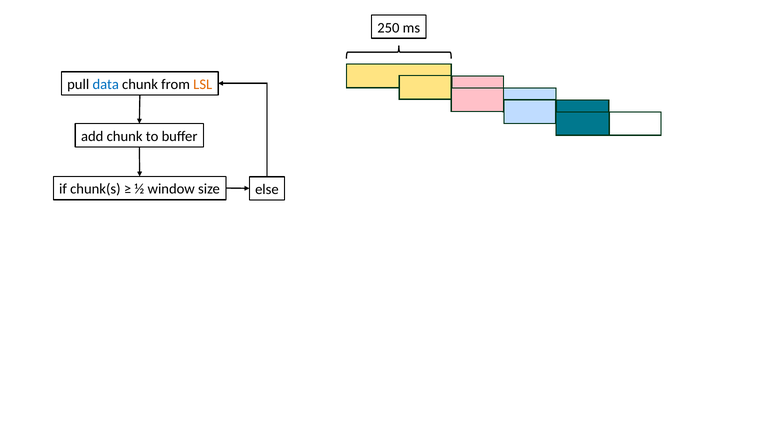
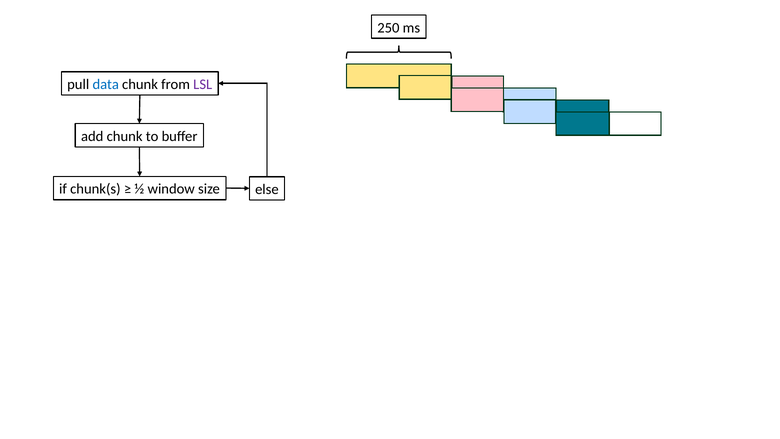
LSL colour: orange -> purple
